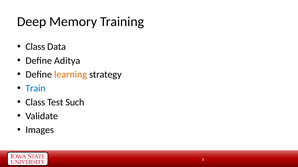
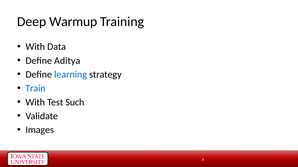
Memory: Memory -> Warmup
Class at (35, 47): Class -> With
learning colour: orange -> blue
Class at (35, 103): Class -> With
